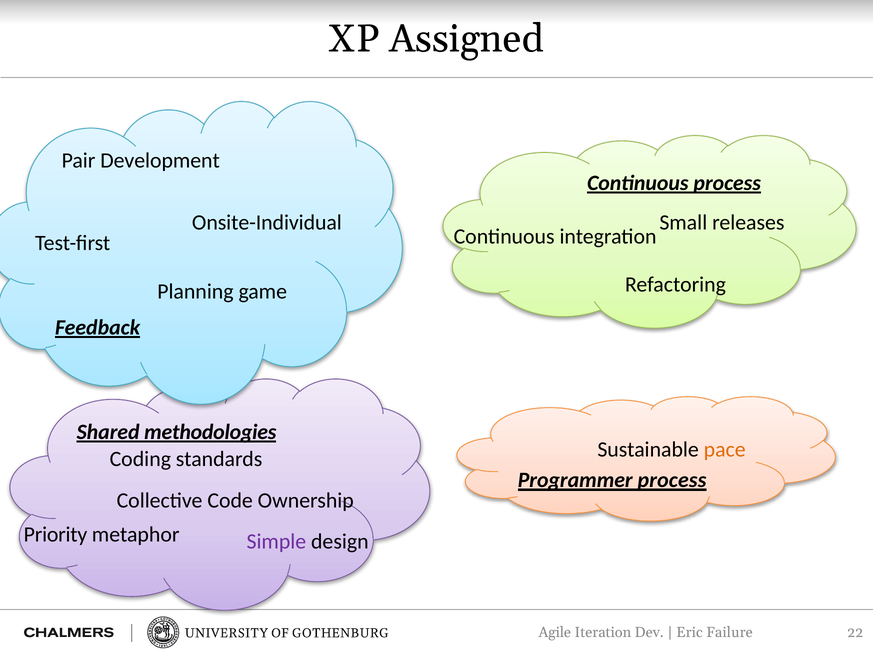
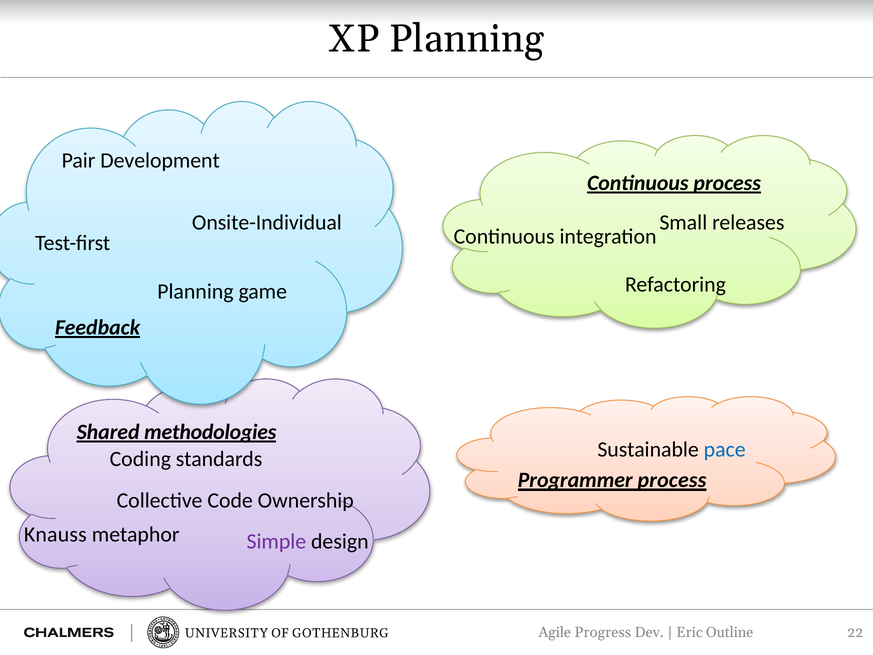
XP Assigned: Assigned -> Planning
pace colour: orange -> blue
Priority: Priority -> Knauss
Iteration: Iteration -> Progress
Failure: Failure -> Outline
